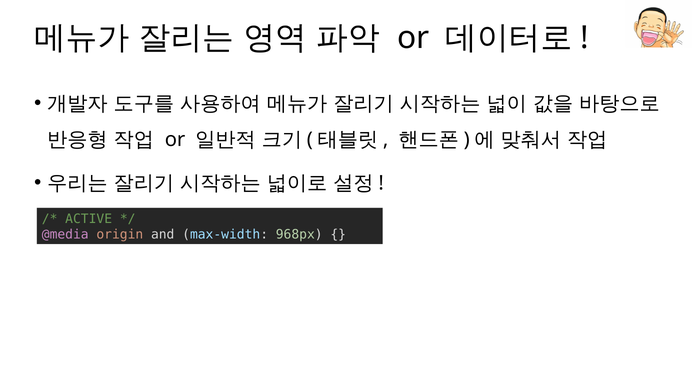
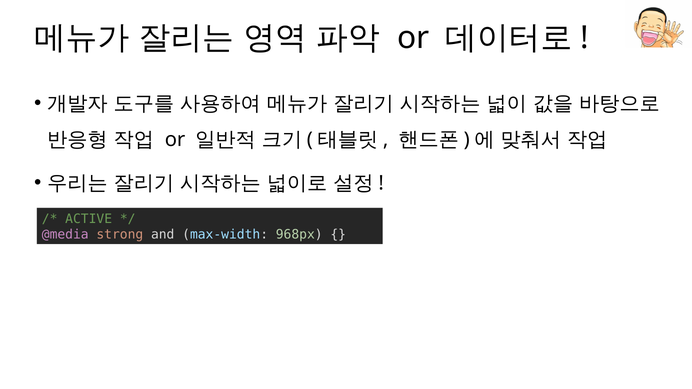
origin: origin -> strong
